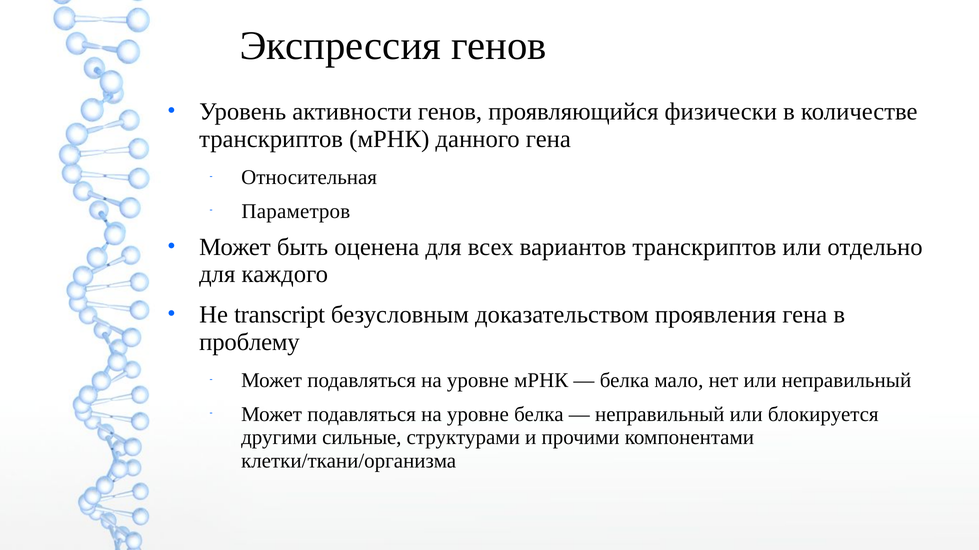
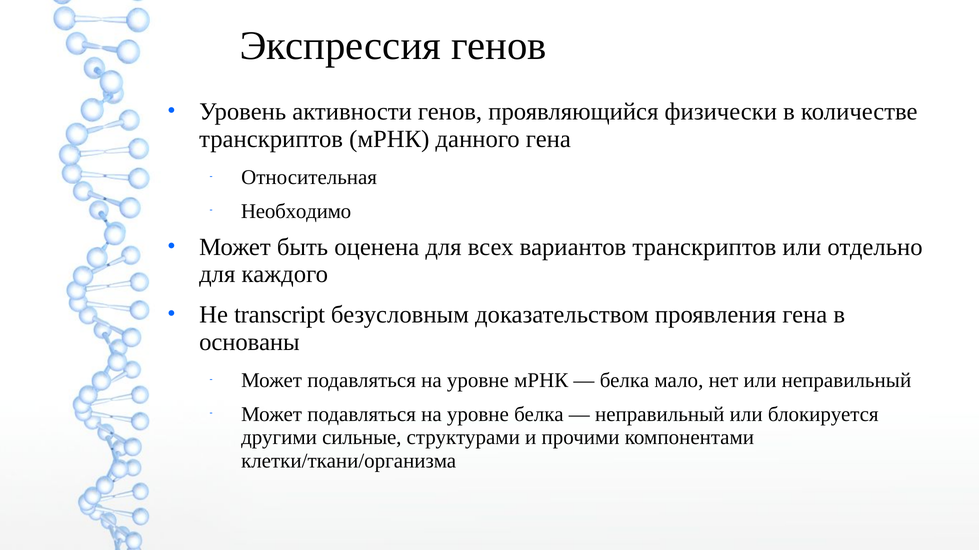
Параметров: Параметров -> Необходимо
проблему: проблему -> основаны
